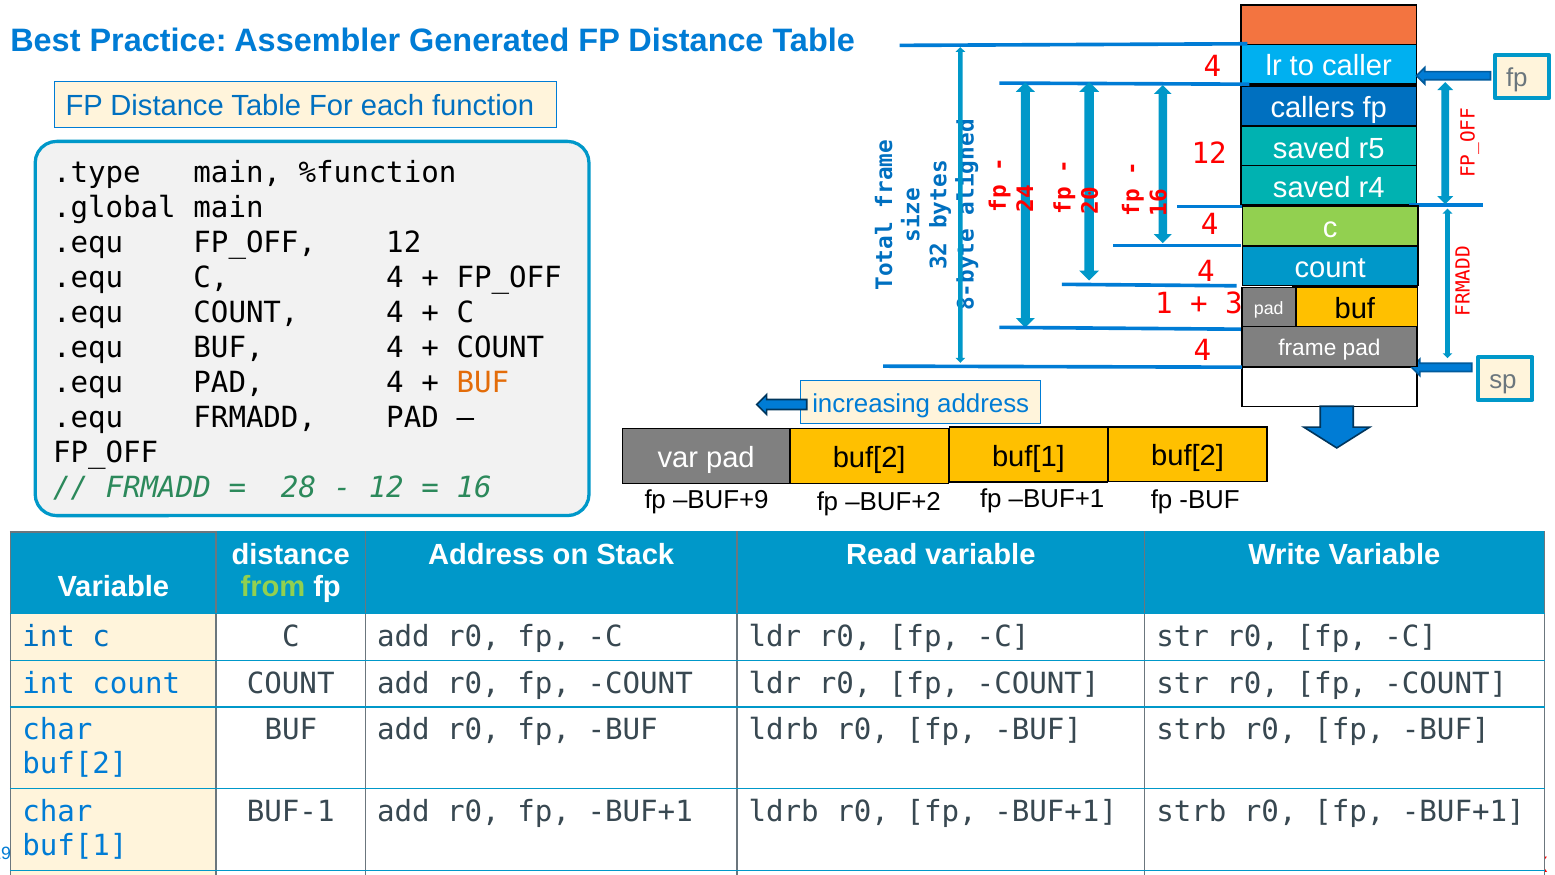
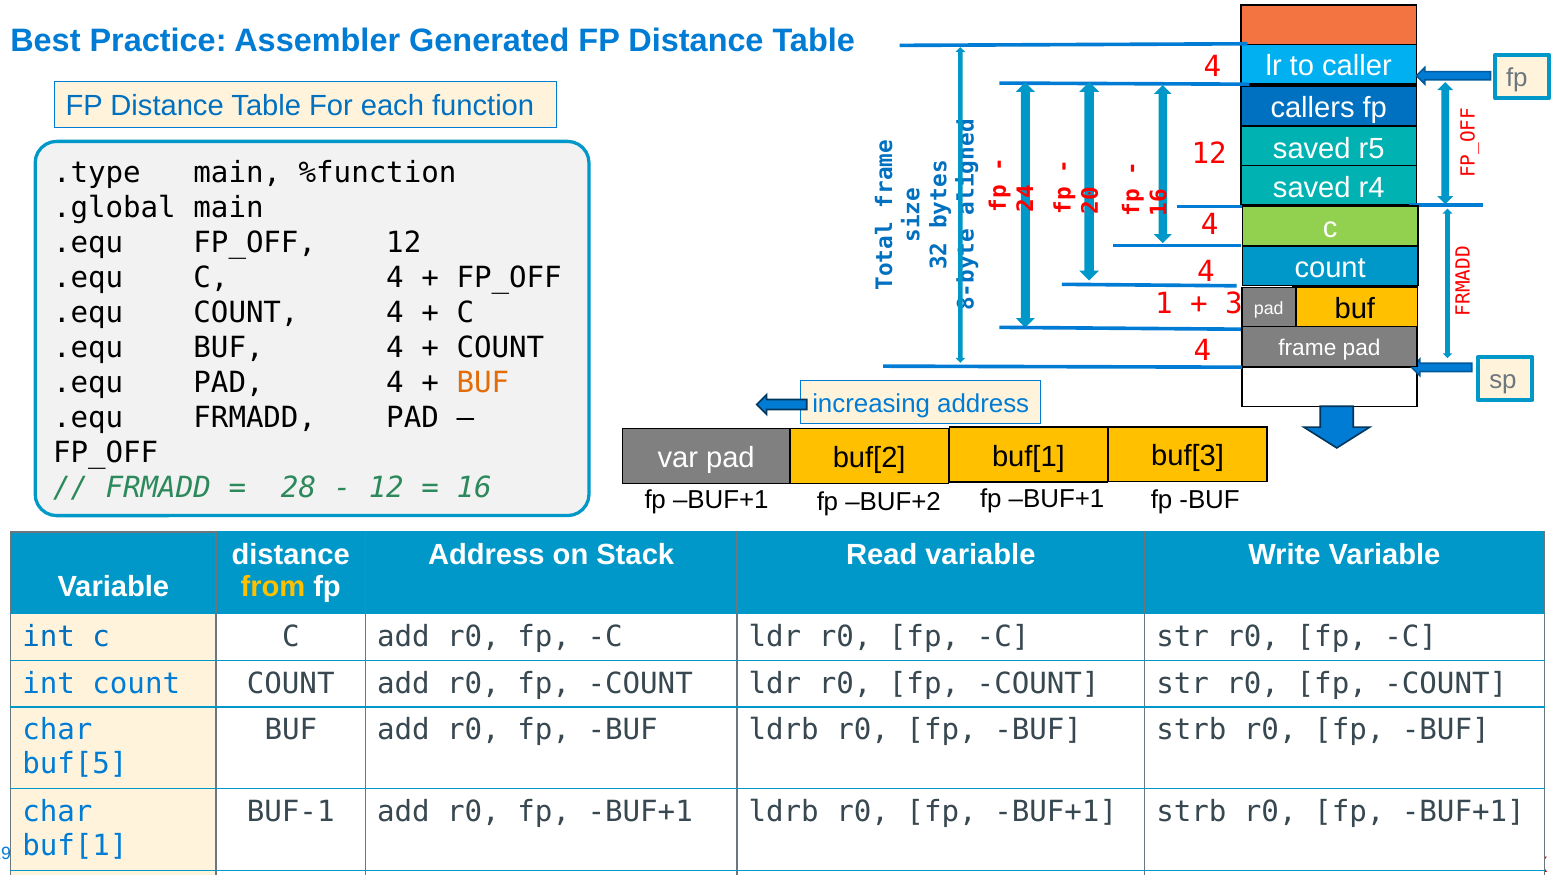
buf[1 buf[2: buf[2 -> buf[3
BUF+9 at (721, 500): BUF+9 -> BUF+1
from colour: light green -> yellow
buf[2 at (75, 764): buf[2 -> buf[5
